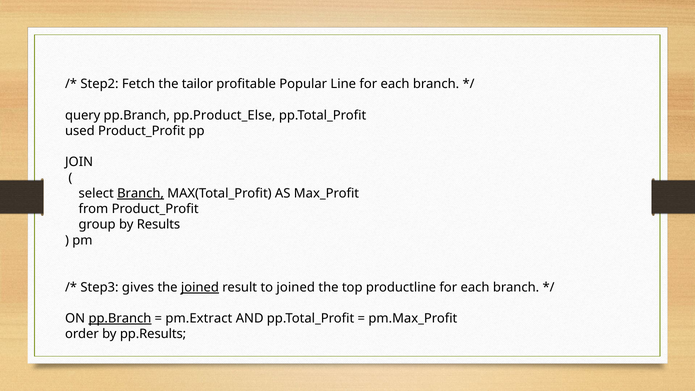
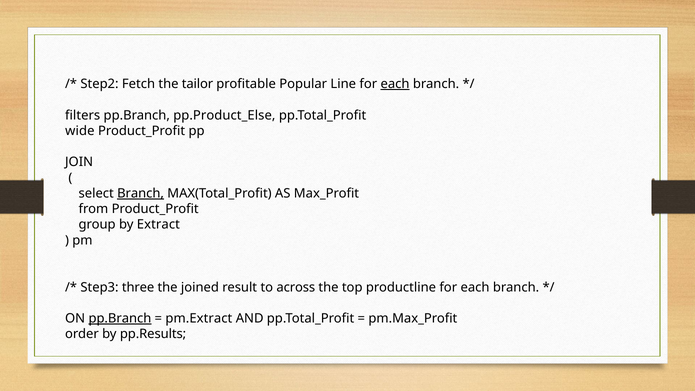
each at (395, 84) underline: none -> present
query: query -> filters
used: used -> wide
Results: Results -> Extract
gives: gives -> three
joined at (200, 287) underline: present -> none
to joined: joined -> across
